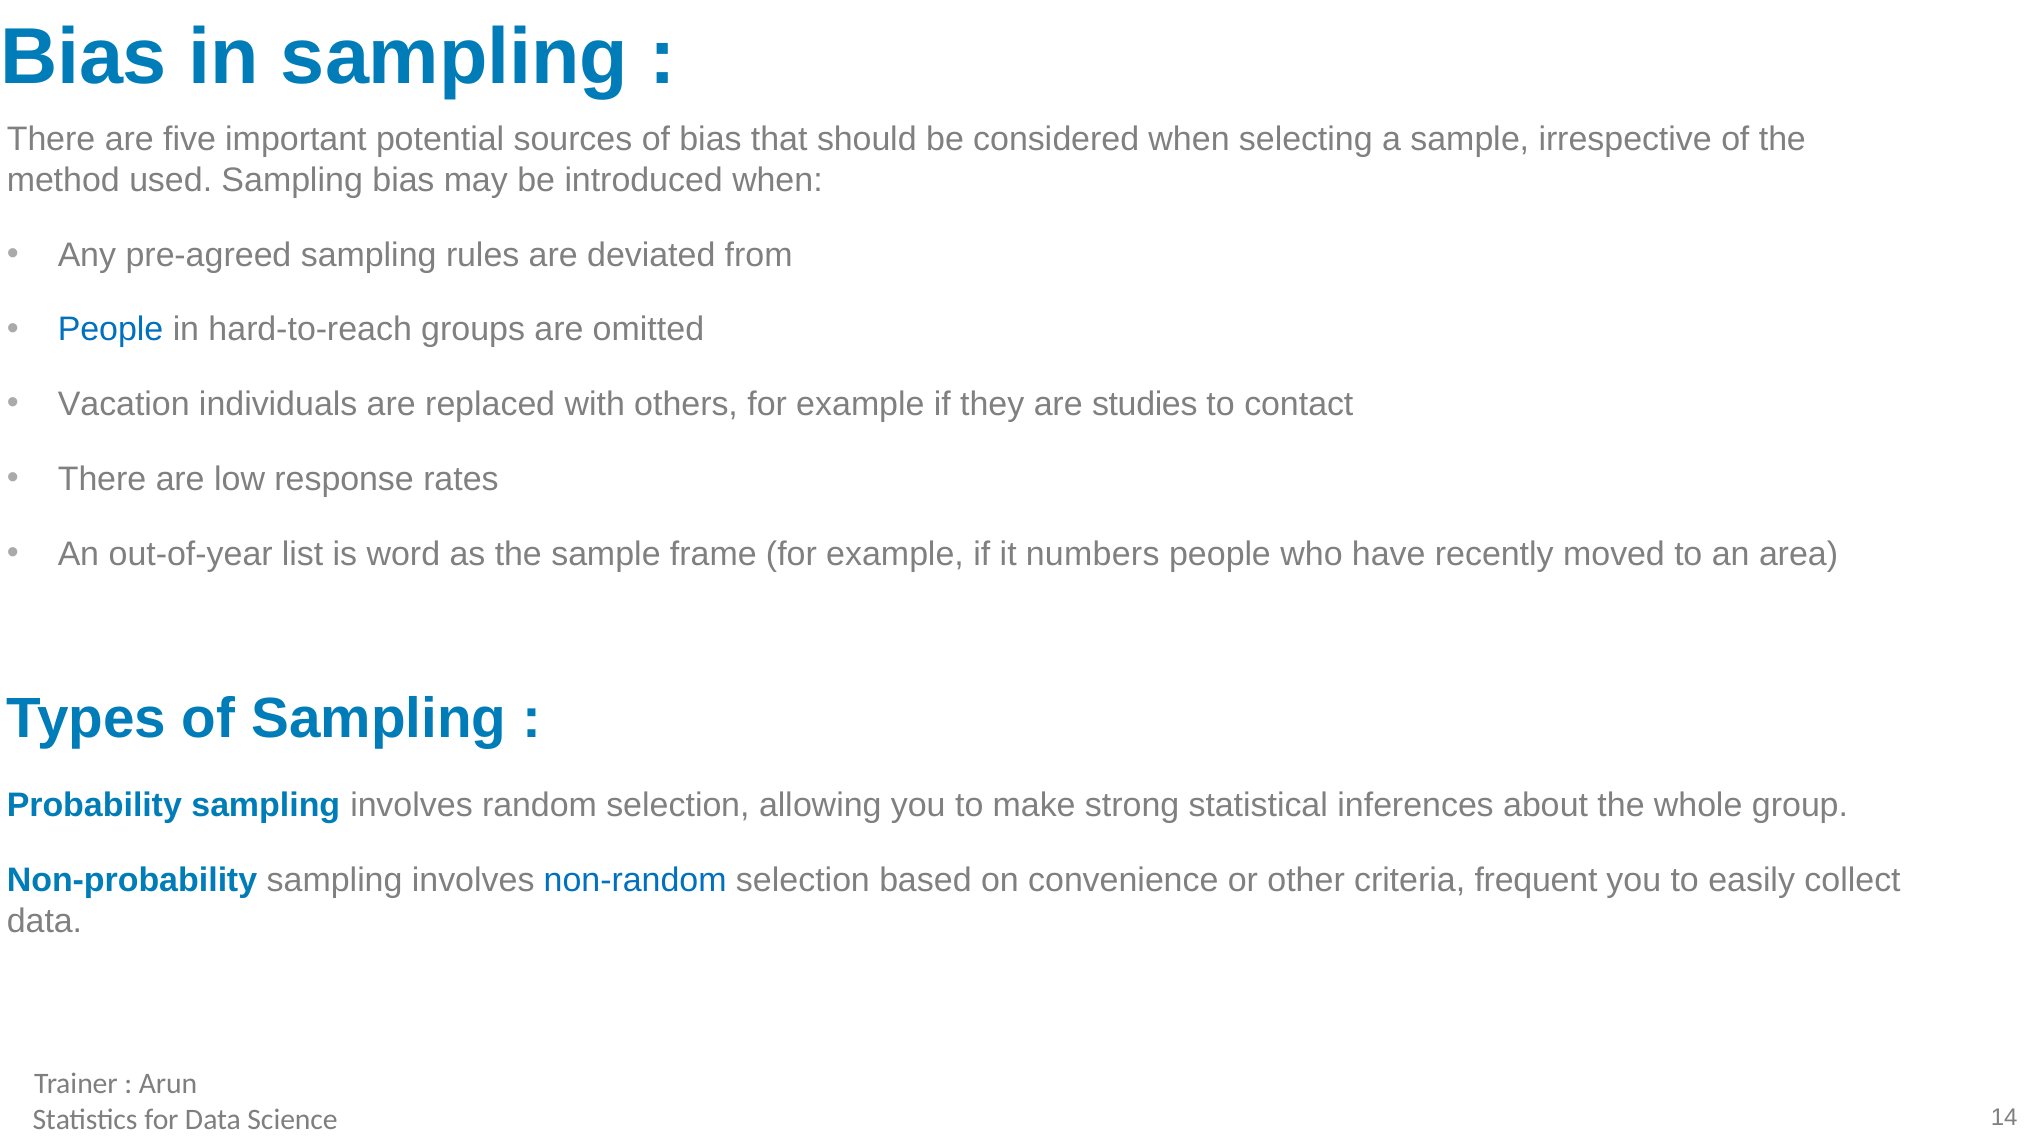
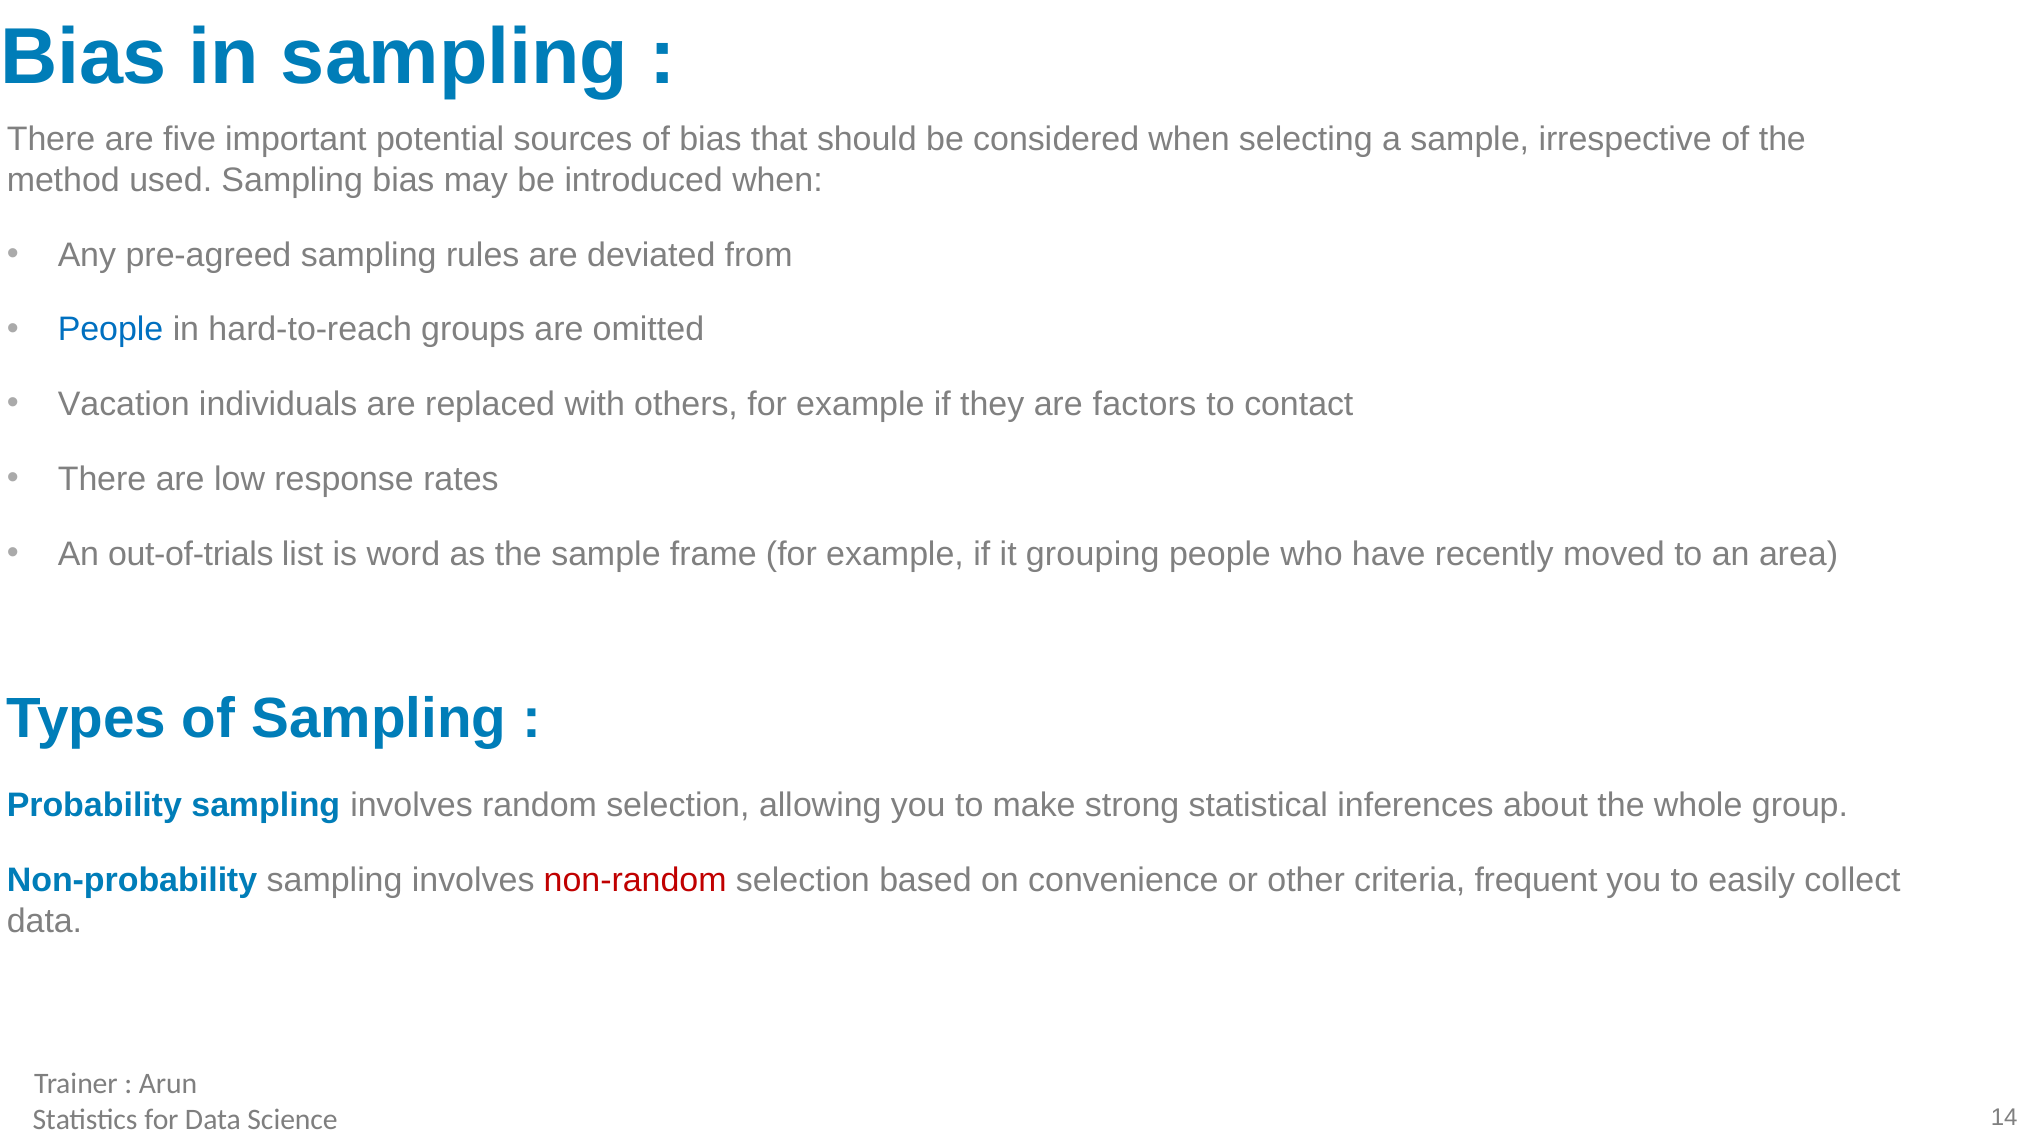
studies: studies -> factors
out-of-year: out-of-year -> out-of-trials
numbers: numbers -> grouping
non-random colour: blue -> red
